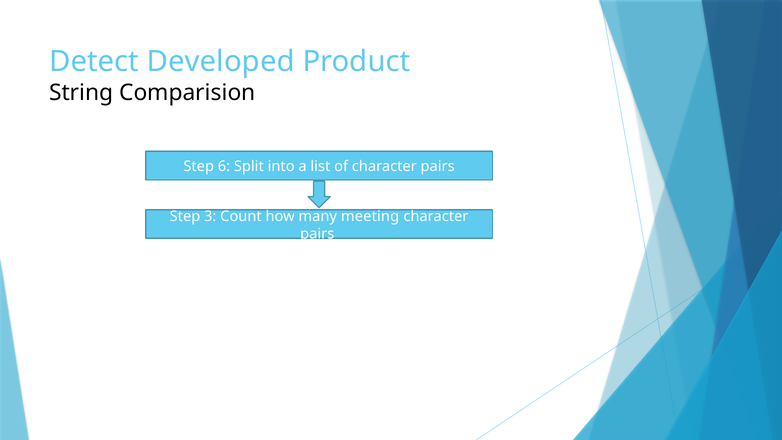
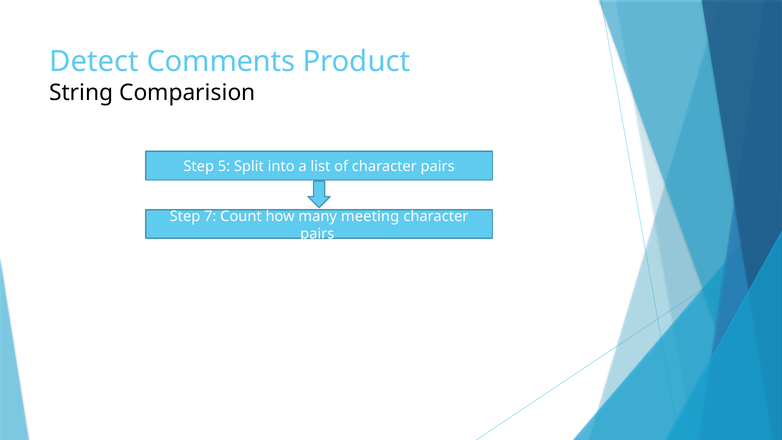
Developed: Developed -> Comments
6: 6 -> 5
3: 3 -> 7
